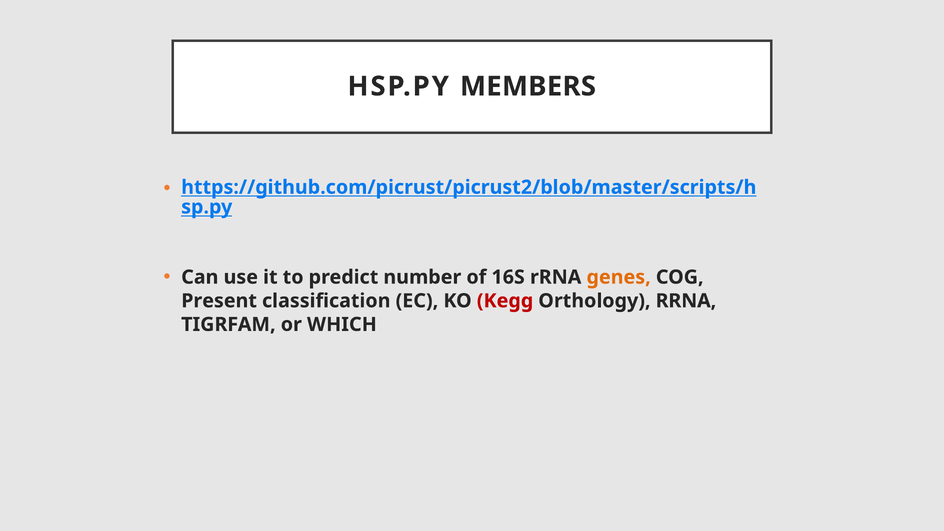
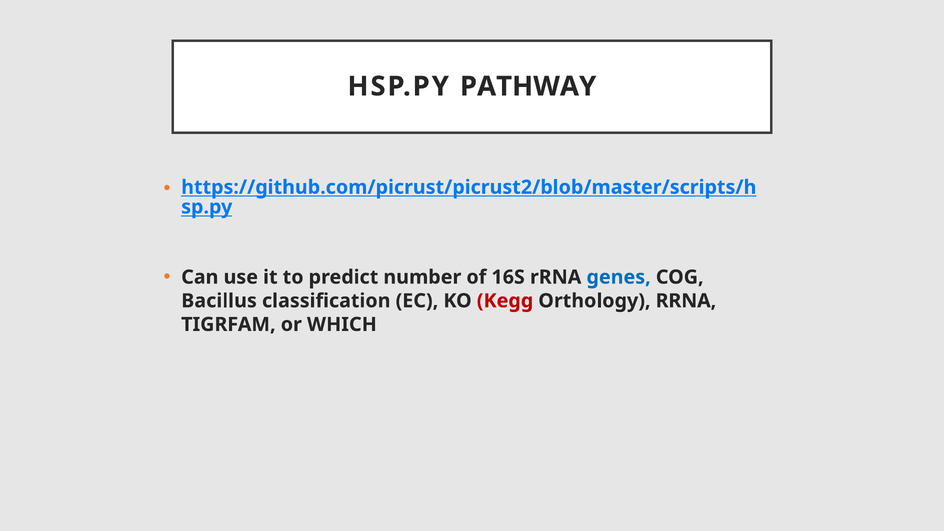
MEMBERS: MEMBERS -> PATHWAY
genes colour: orange -> blue
Present: Present -> Bacillus
